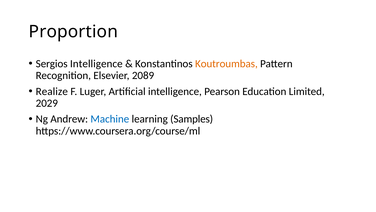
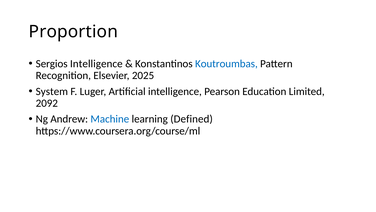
Koutroumbas colour: orange -> blue
2089: 2089 -> 2025
Realize: Realize -> System
2029: 2029 -> 2092
Samples: Samples -> Defined
